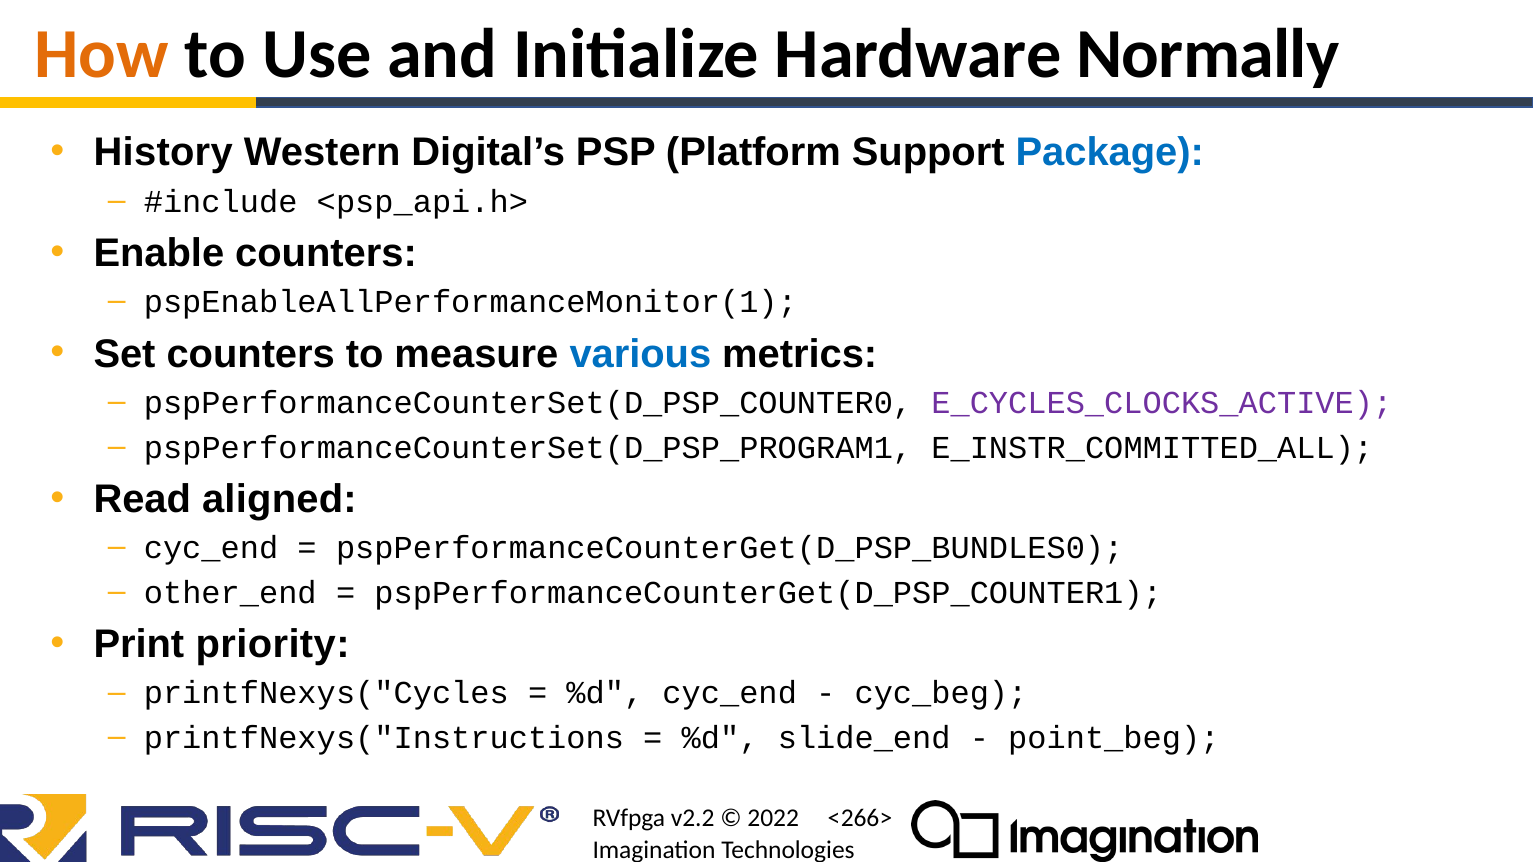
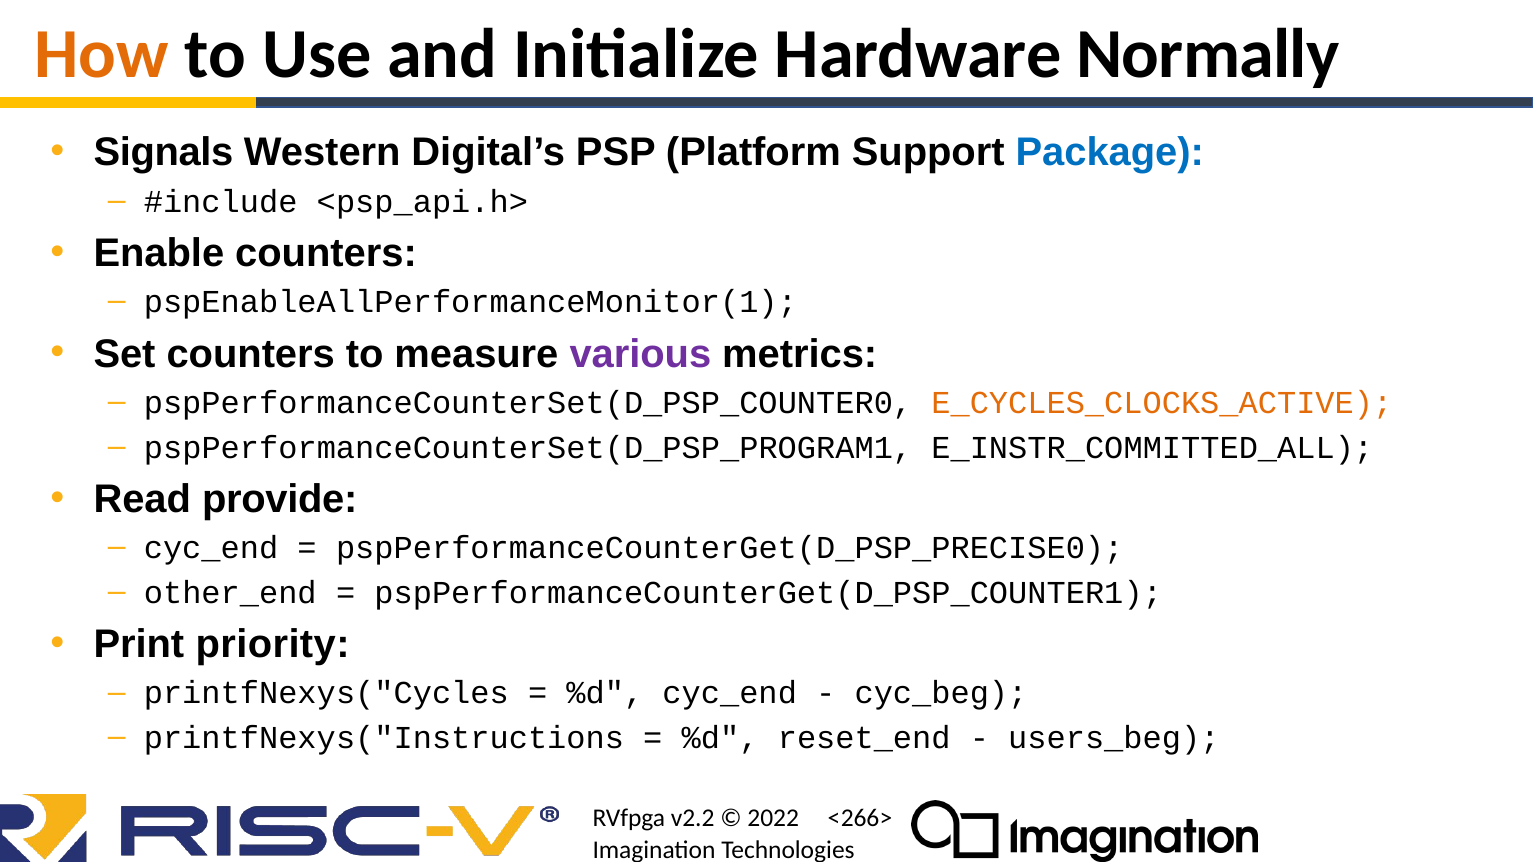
History: History -> Signals
various colour: blue -> purple
E_CYCLES_CLOCKS_ACTIVE colour: purple -> orange
aligned: aligned -> provide
pspPerformanceCounterGet(D_PSP_BUNDLES0: pspPerformanceCounterGet(D_PSP_BUNDLES0 -> pspPerformanceCounterGet(D_PSP_PRECISE0
slide_end: slide_end -> reset_end
point_beg: point_beg -> users_beg
